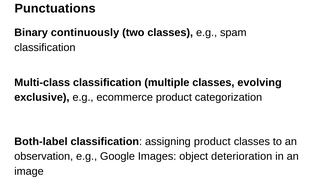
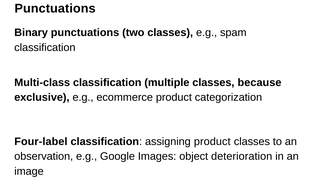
Binary continuously: continuously -> punctuations
evolving: evolving -> because
Both-label: Both-label -> Four-label
